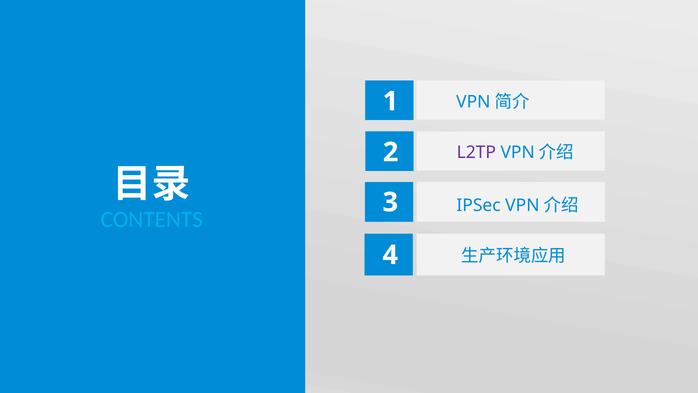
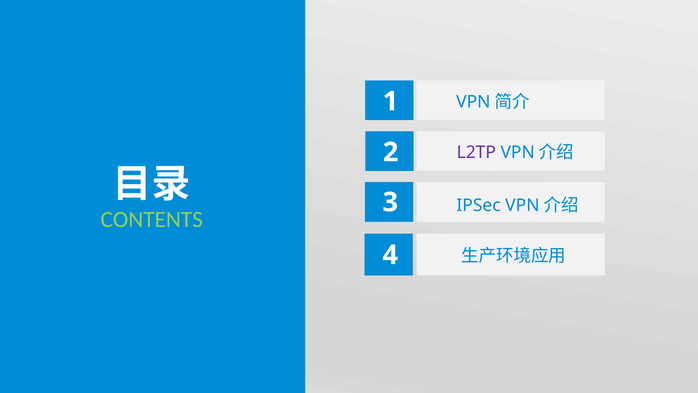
CONTENTS colour: light blue -> light green
